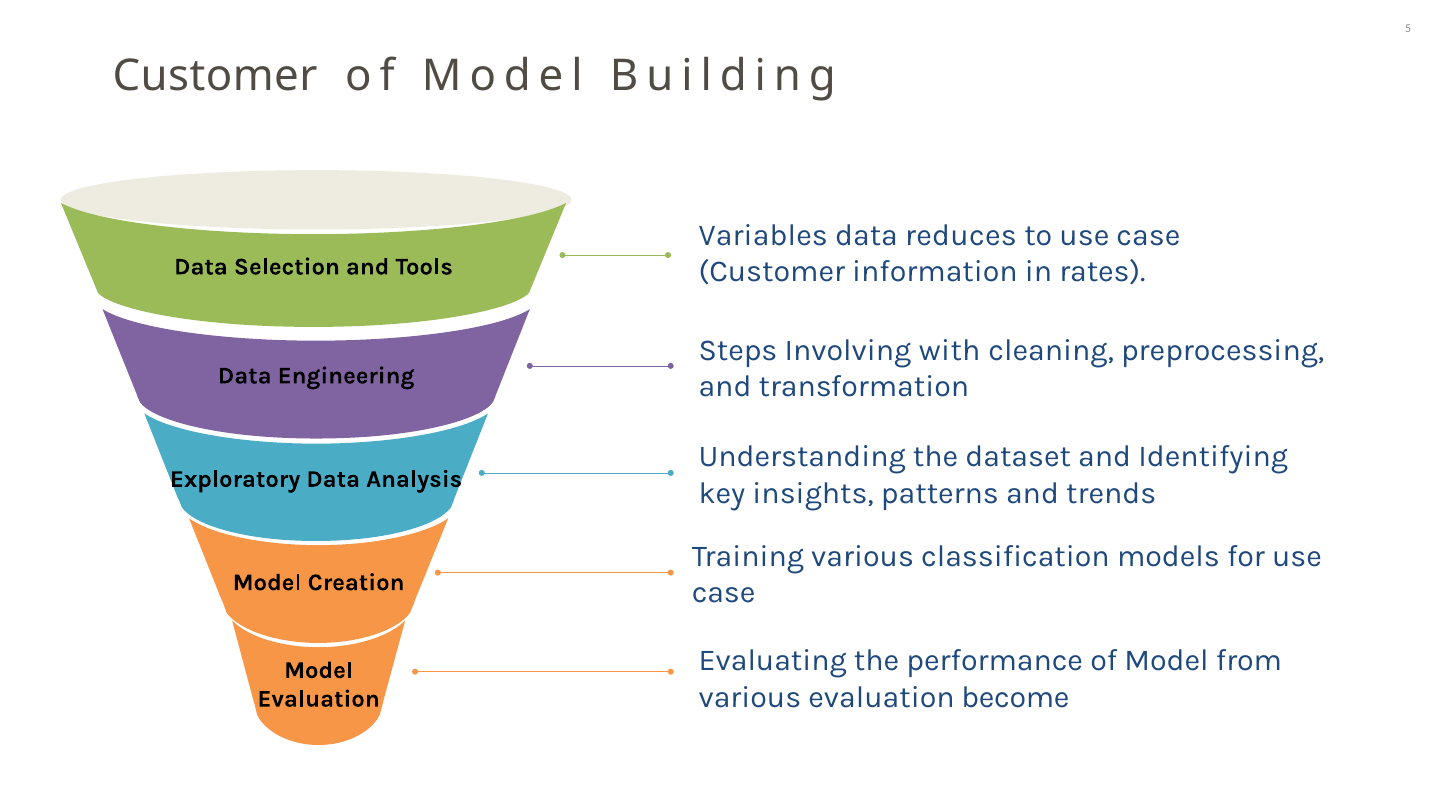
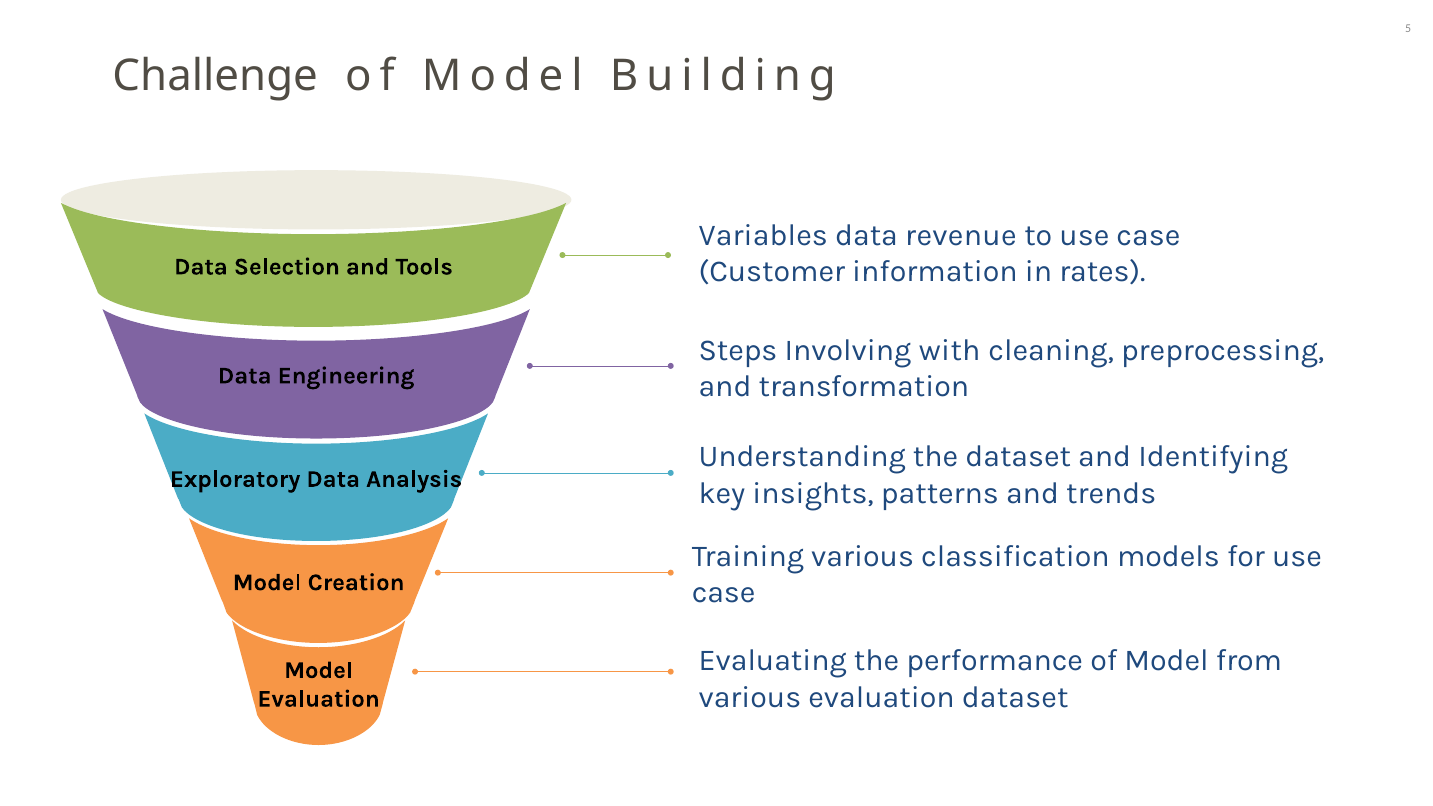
Customer at (215, 76): Customer -> Challenge
reduces: reduces -> revenue
evaluation become: become -> dataset
